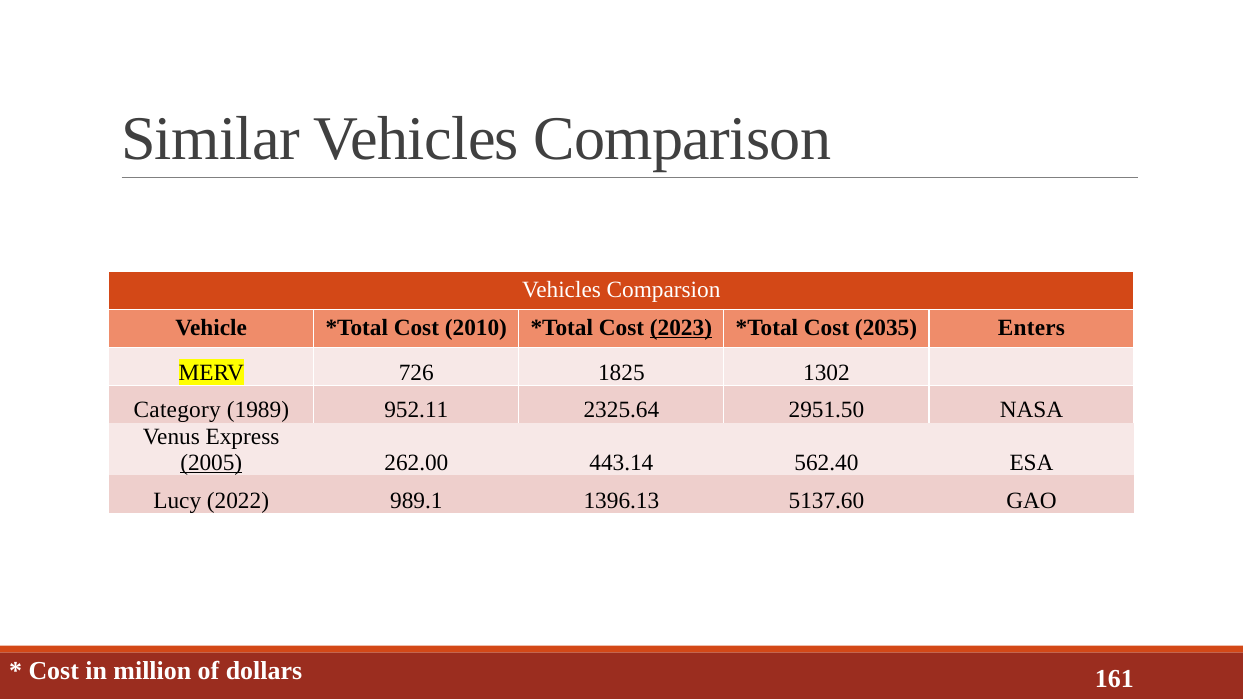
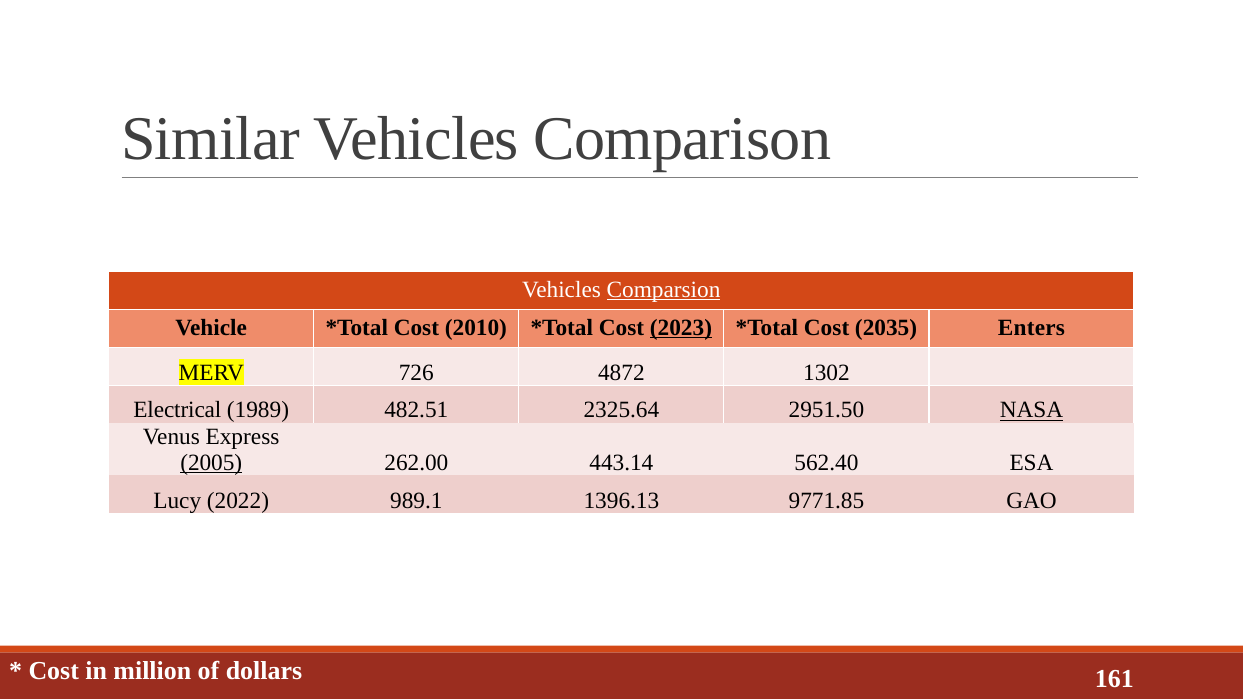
Comparsion underline: none -> present
1825: 1825 -> 4872
Category: Category -> Electrical
952.11: 952.11 -> 482.51
NASA underline: none -> present
5137.60: 5137.60 -> 9771.85
